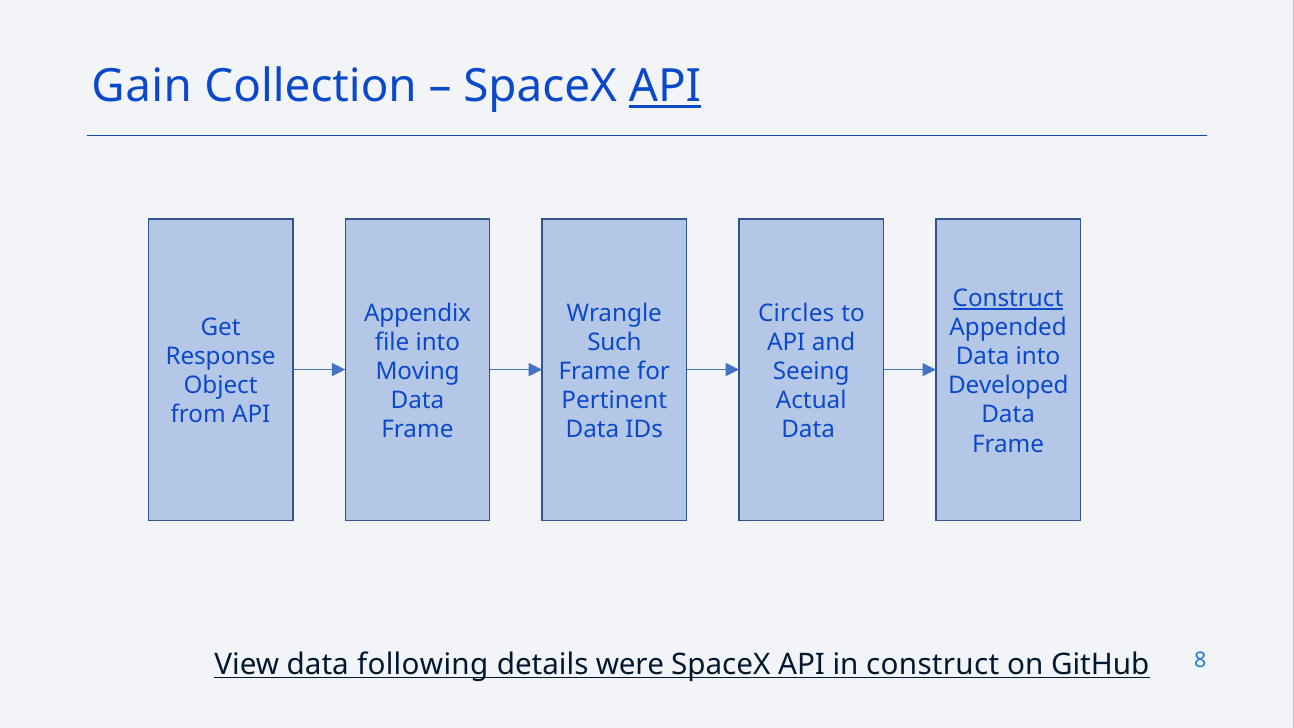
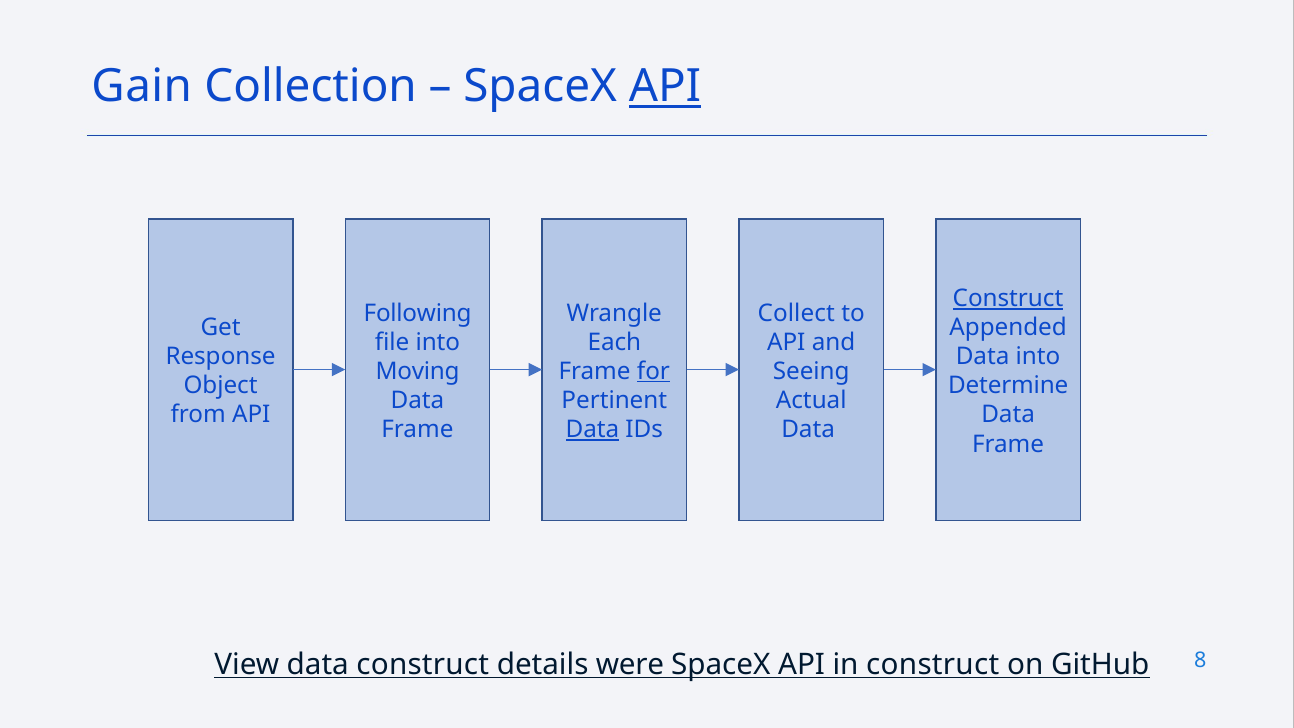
Appendix: Appendix -> Following
Circles: Circles -> Collect
Such: Such -> Each
for underline: none -> present
Developed: Developed -> Determine
Data at (592, 429) underline: none -> present
View data following: following -> construct
